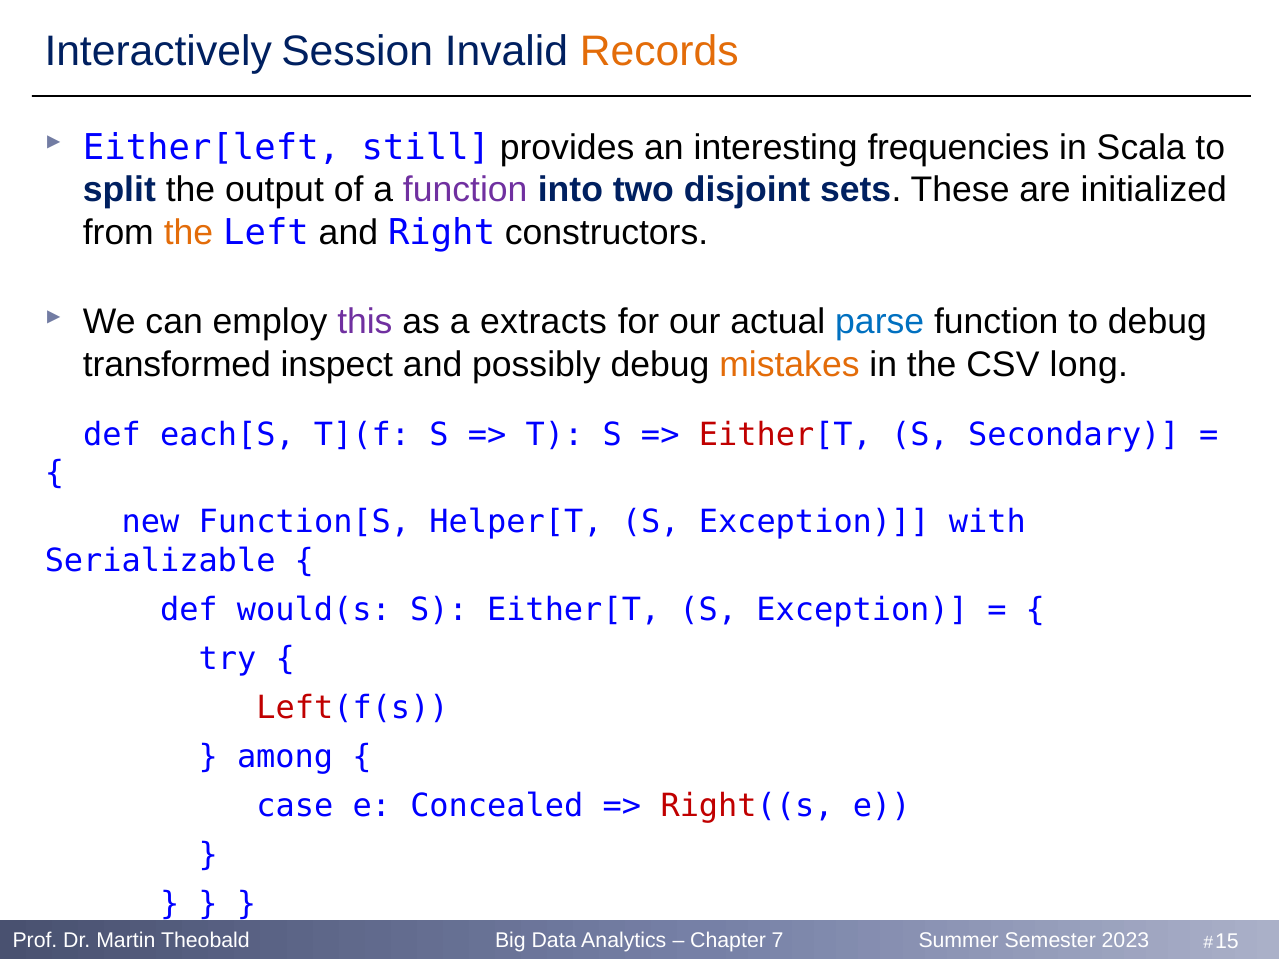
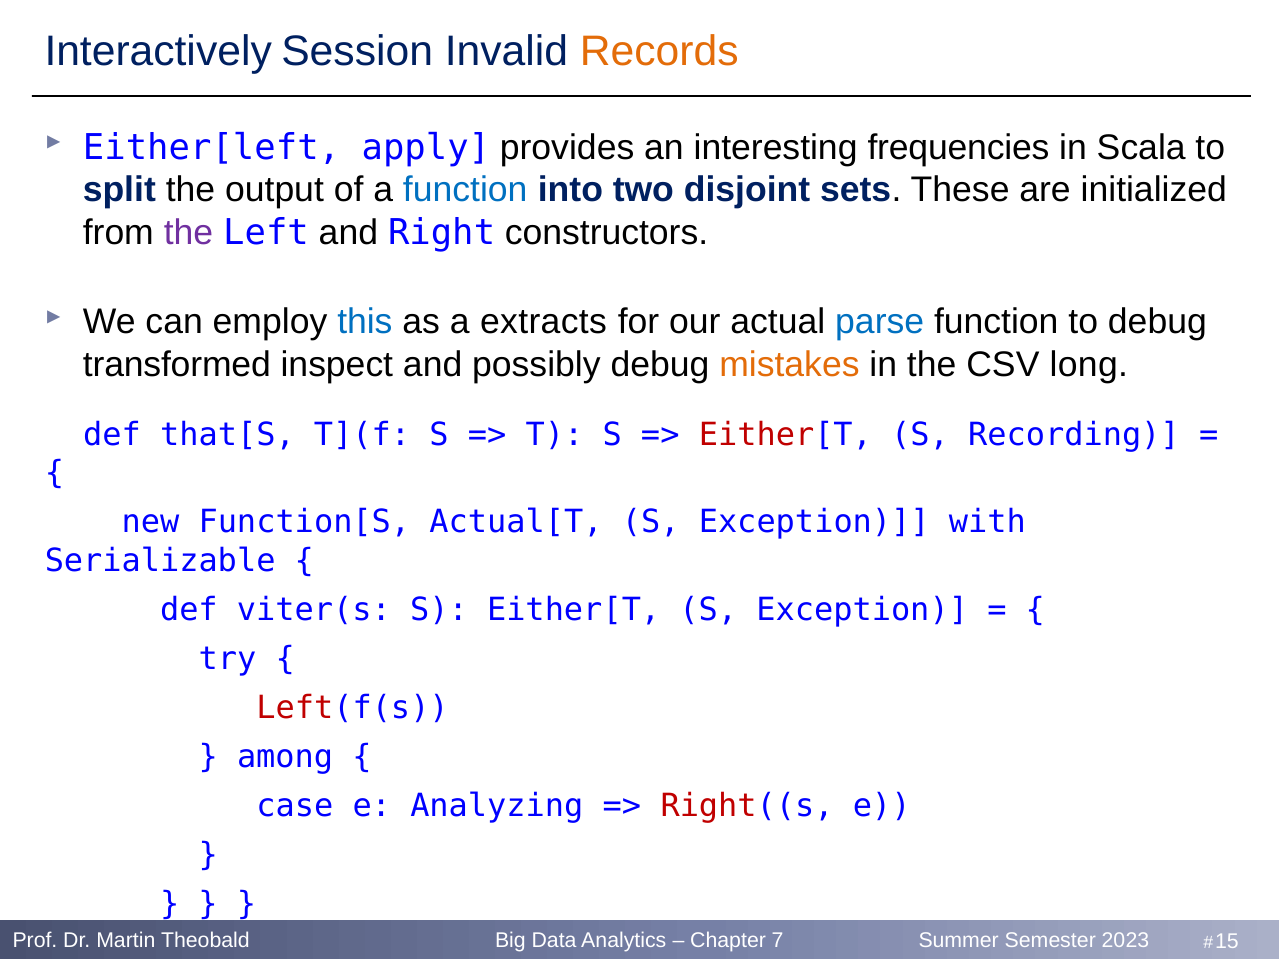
still: still -> apply
function at (465, 190) colour: purple -> blue
the at (189, 233) colour: orange -> purple
this colour: purple -> blue
each[S: each[S -> that[S
Secondary: Secondary -> Recording
Helper[T: Helper[T -> Actual[T
would(s: would(s -> viter(s
Concealed: Concealed -> Analyzing
